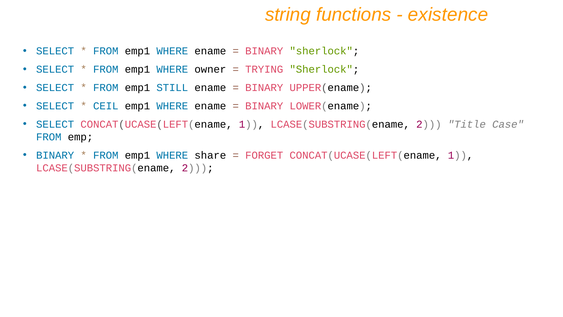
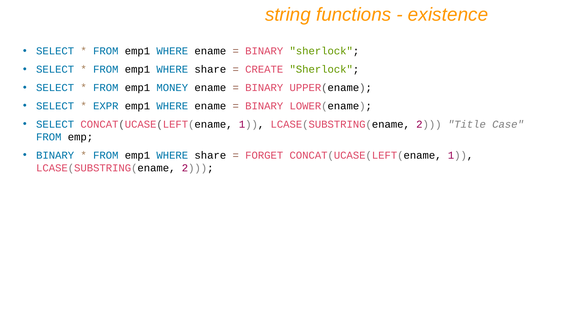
owner at (210, 69): owner -> share
TRYING: TRYING -> CREATE
STILL: STILL -> MONEY
CEIL: CEIL -> EXPR
